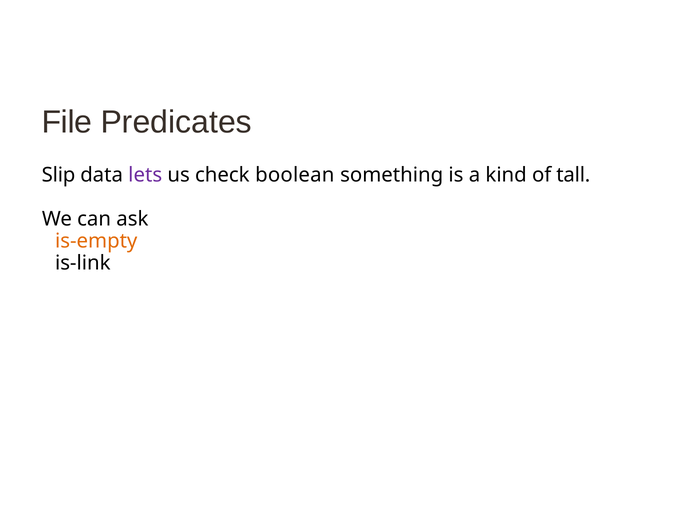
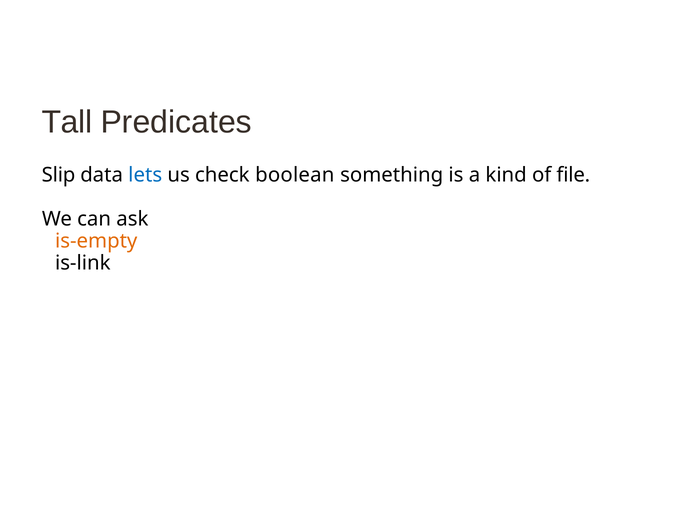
File: File -> Tall
lets colour: purple -> blue
tall: tall -> file
